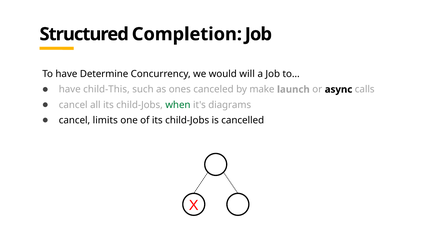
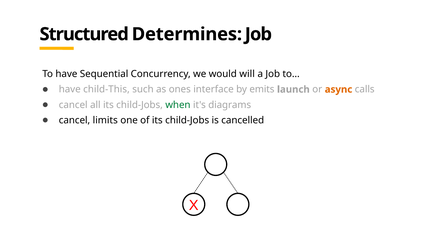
Completion: Completion -> Determines
Determine: Determine -> Sequential
canceled: canceled -> interface
make: make -> emits
async colour: black -> orange
